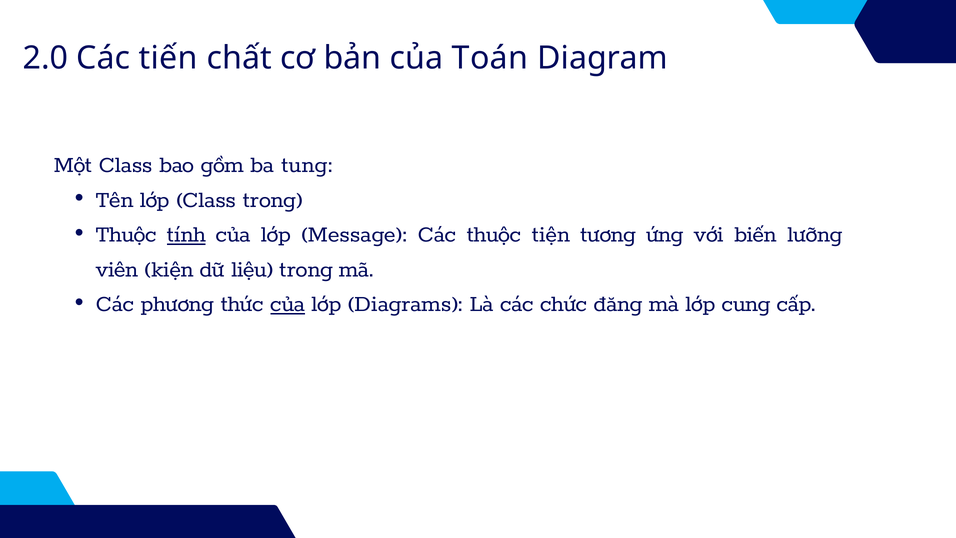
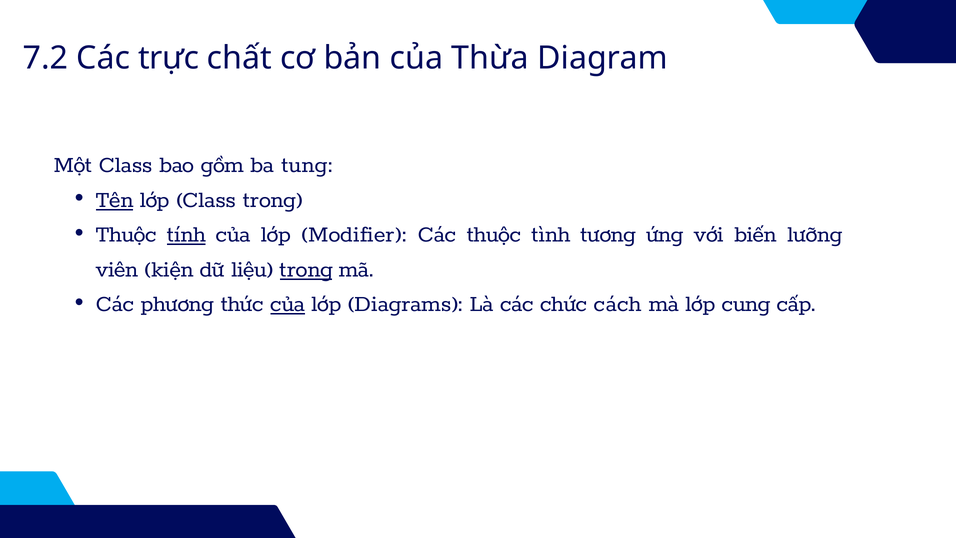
2.0: 2.0 -> 7.2
tiến: tiến -> trực
Toán: Toán -> Thừa
Tên underline: none -> present
Message: Message -> Modifier
tiện: tiện -> tình
trong at (306, 268) underline: none -> present
đăng: đăng -> cách
